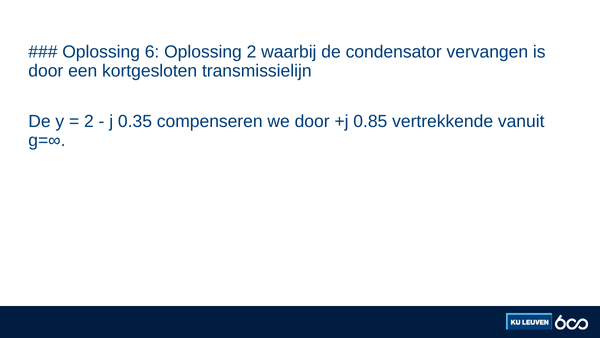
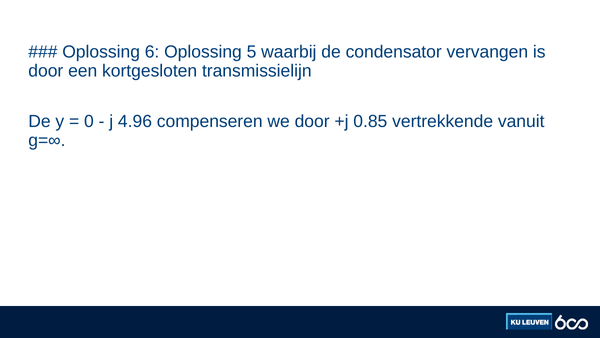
Oplossing 2: 2 -> 5
2 at (89, 121): 2 -> 0
0.35: 0.35 -> 4.96
